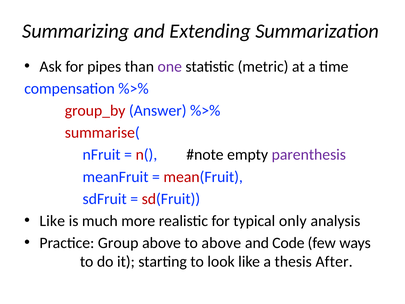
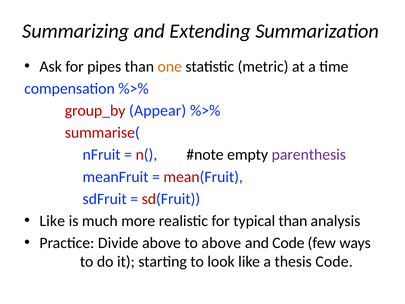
one colour: purple -> orange
Answer: Answer -> Appear
typical only: only -> than
Group: Group -> Divide
thesis After: After -> Code
